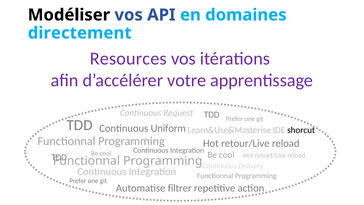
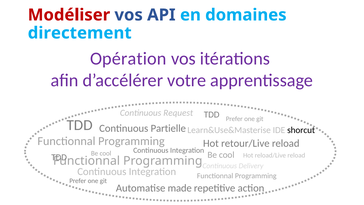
Modéliser colour: black -> red
Resources: Resources -> Opération
Uniform: Uniform -> Partielle
filtrer: filtrer -> made
